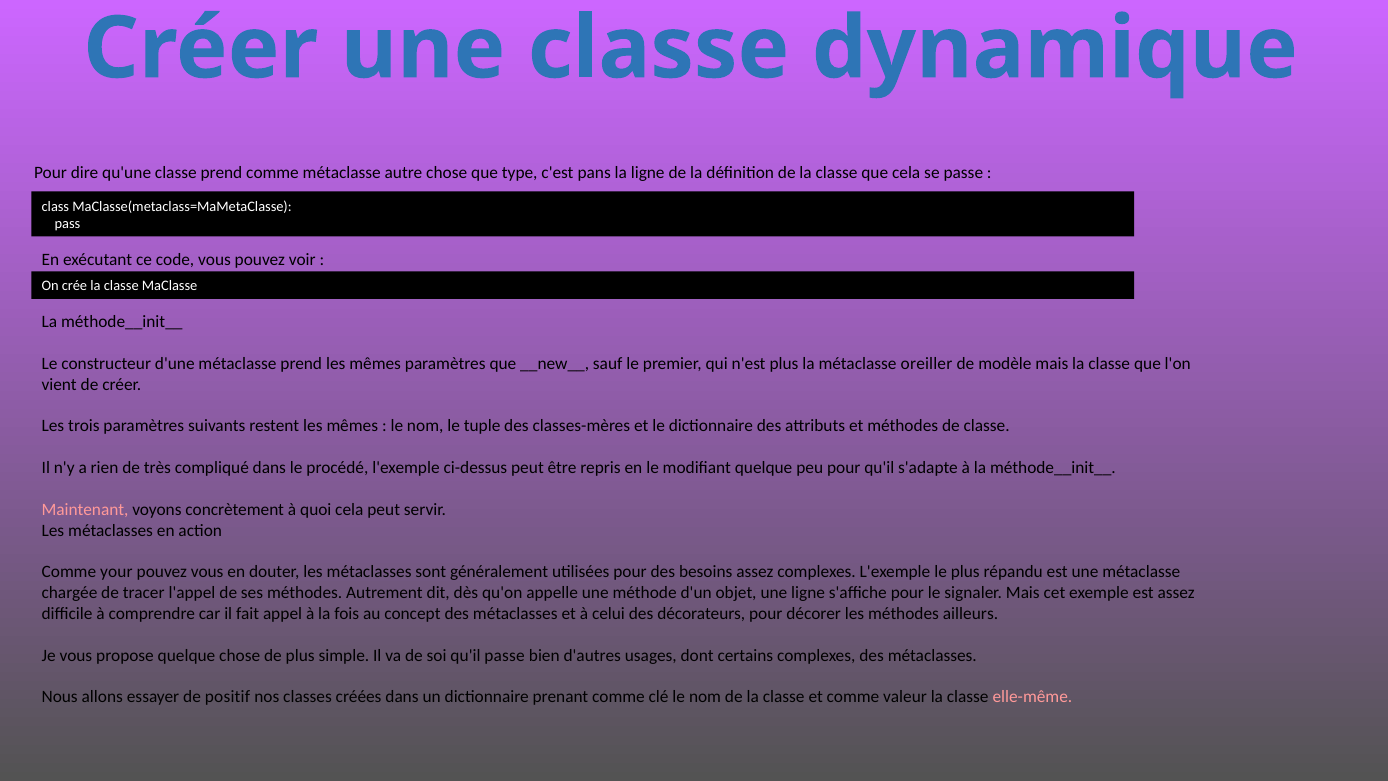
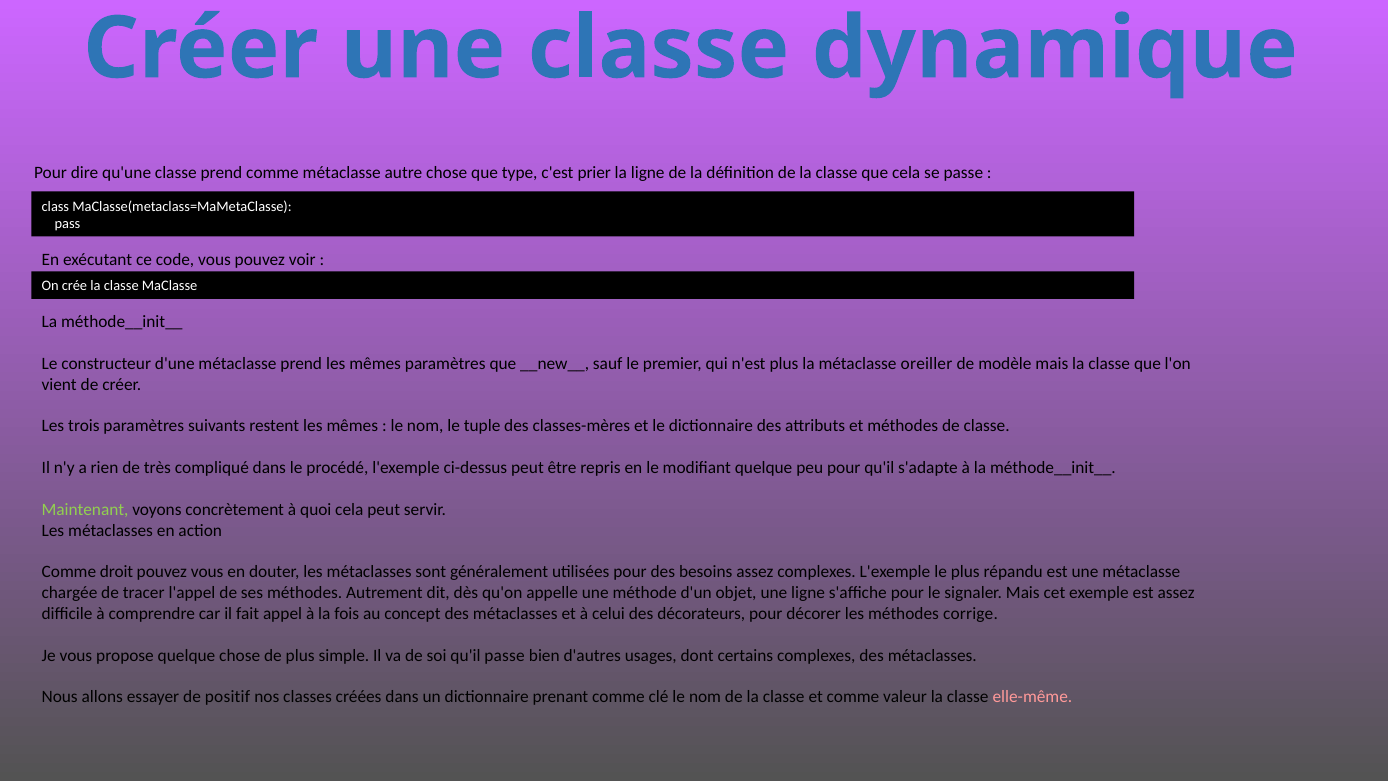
pans: pans -> prier
Maintenant colour: pink -> light green
your: your -> droit
ailleurs: ailleurs -> corrige
